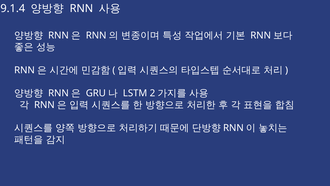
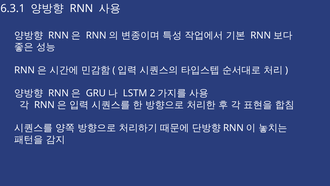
9.1.4: 9.1.4 -> 6.3.1
